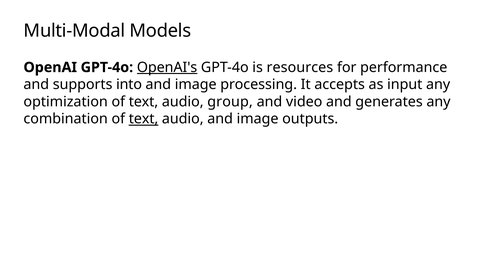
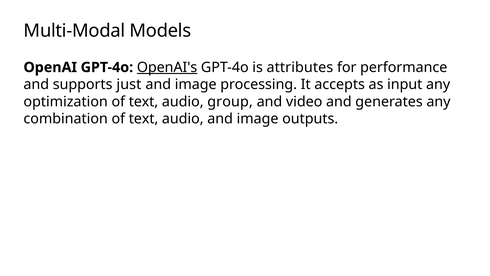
resources: resources -> attributes
into: into -> just
text at (144, 119) underline: present -> none
